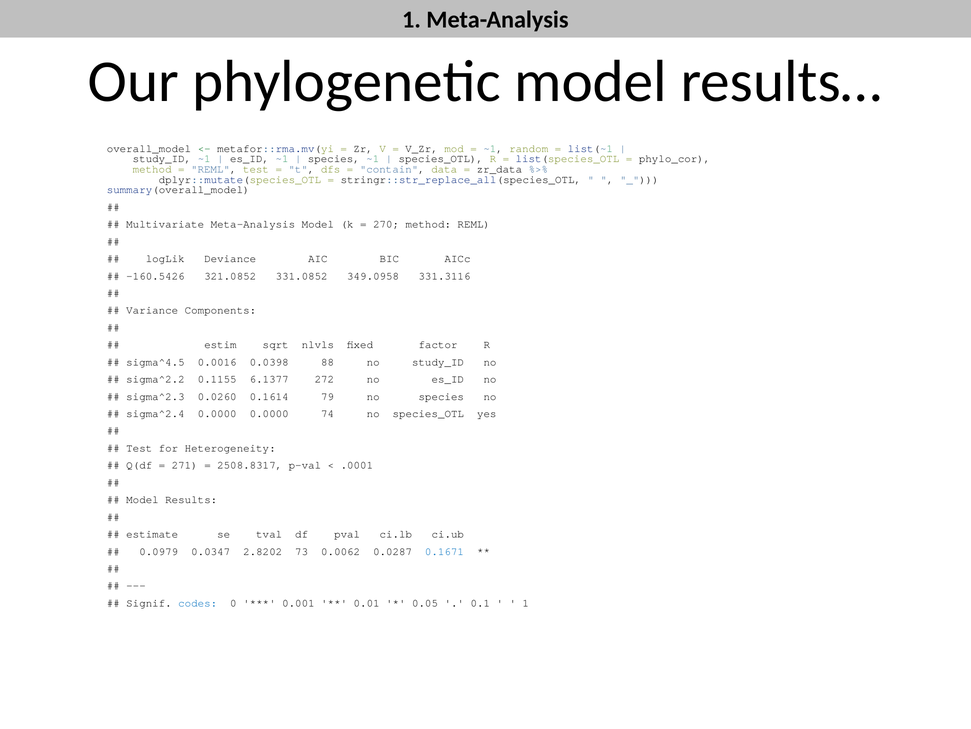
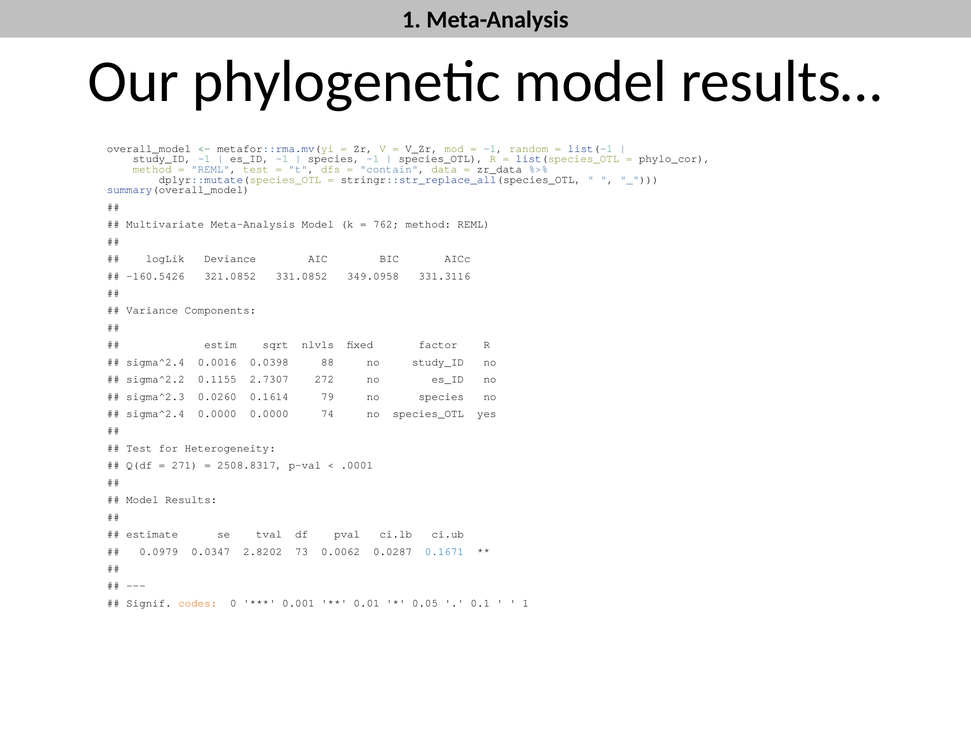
270: 270 -> 762
sigma^4.5 at (155, 362): sigma^4.5 -> sigma^2.4
6.1377: 6.1377 -> 2.7307
codes colour: blue -> orange
